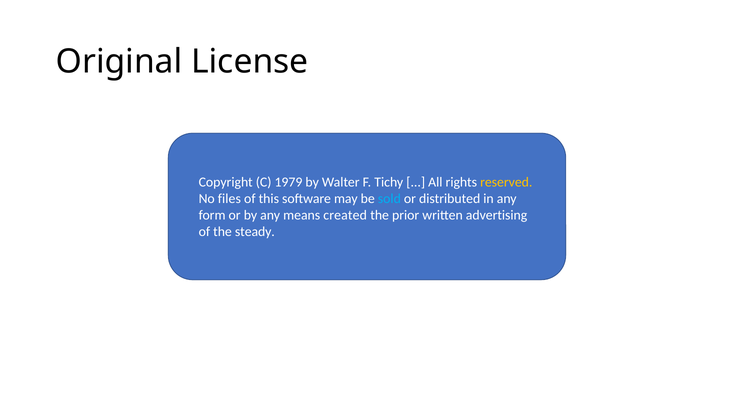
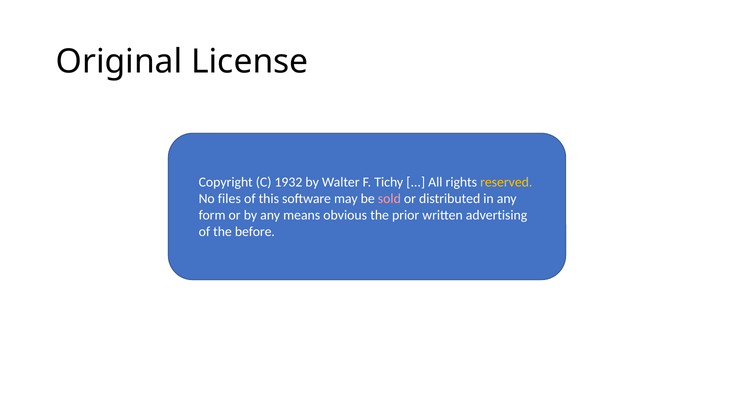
1979: 1979 -> 1932
sold colour: light blue -> pink
created: created -> obvious
steady: steady -> before
